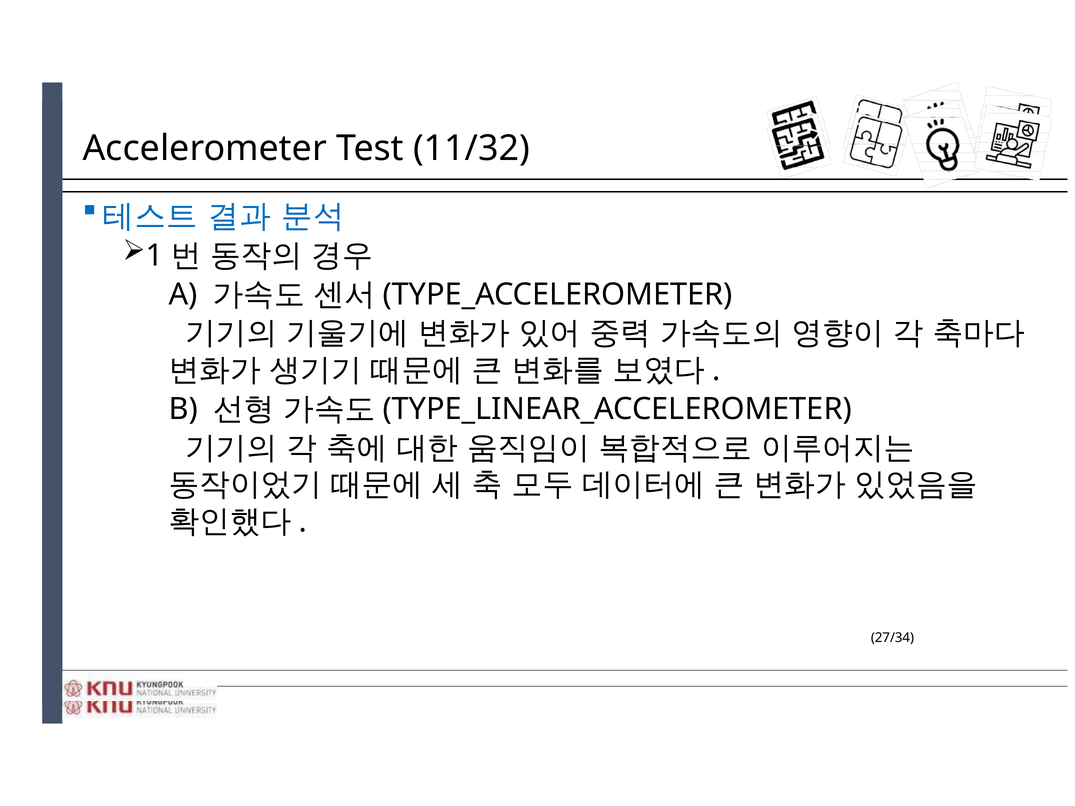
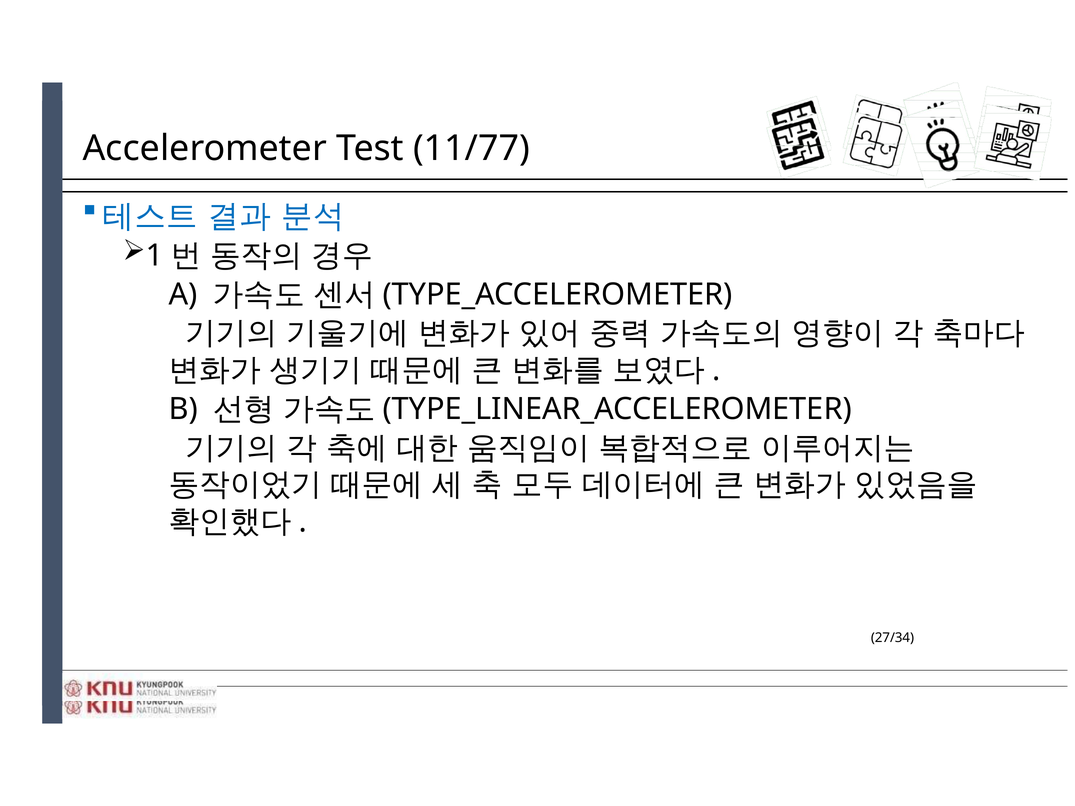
11/32: 11/32 -> 11/77
